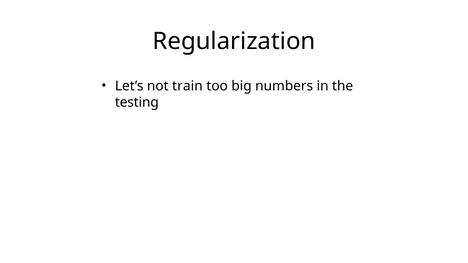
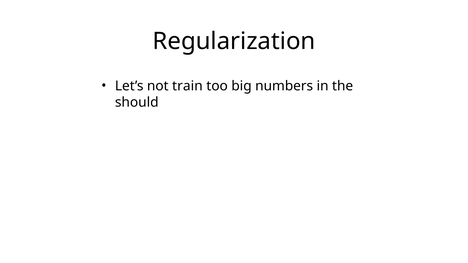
testing: testing -> should
